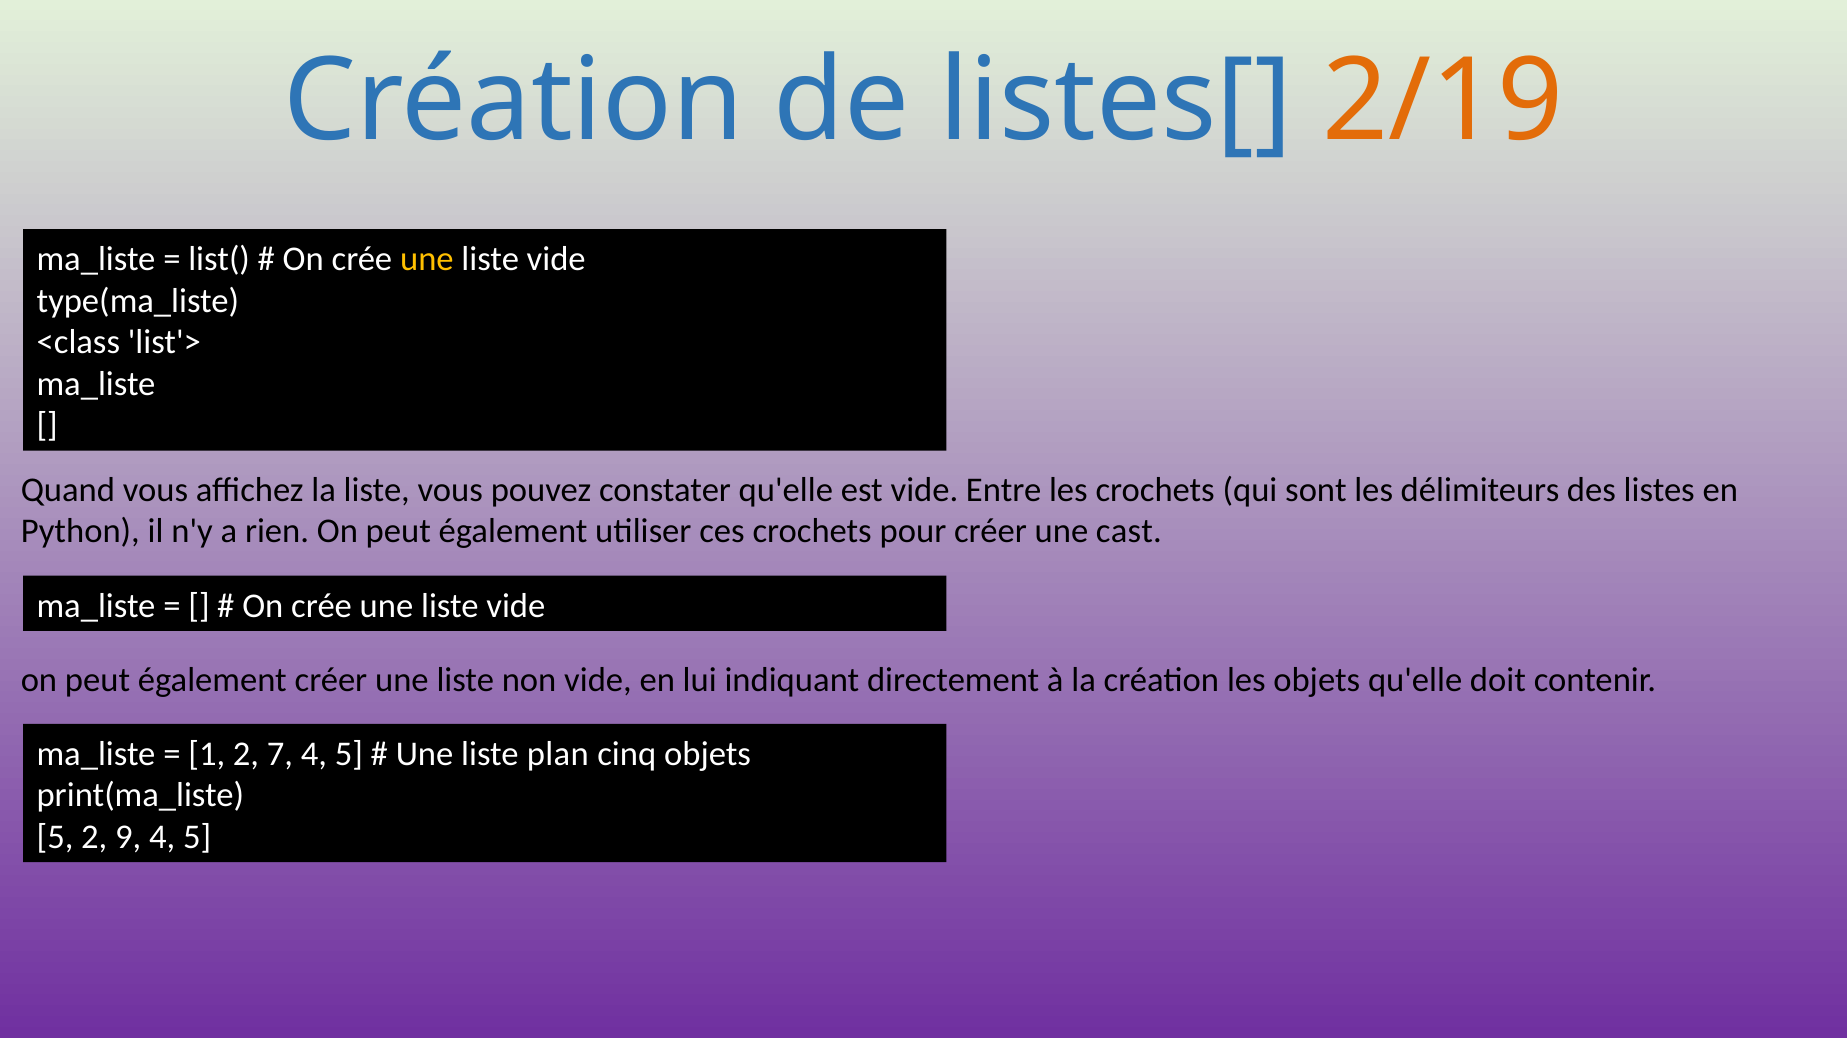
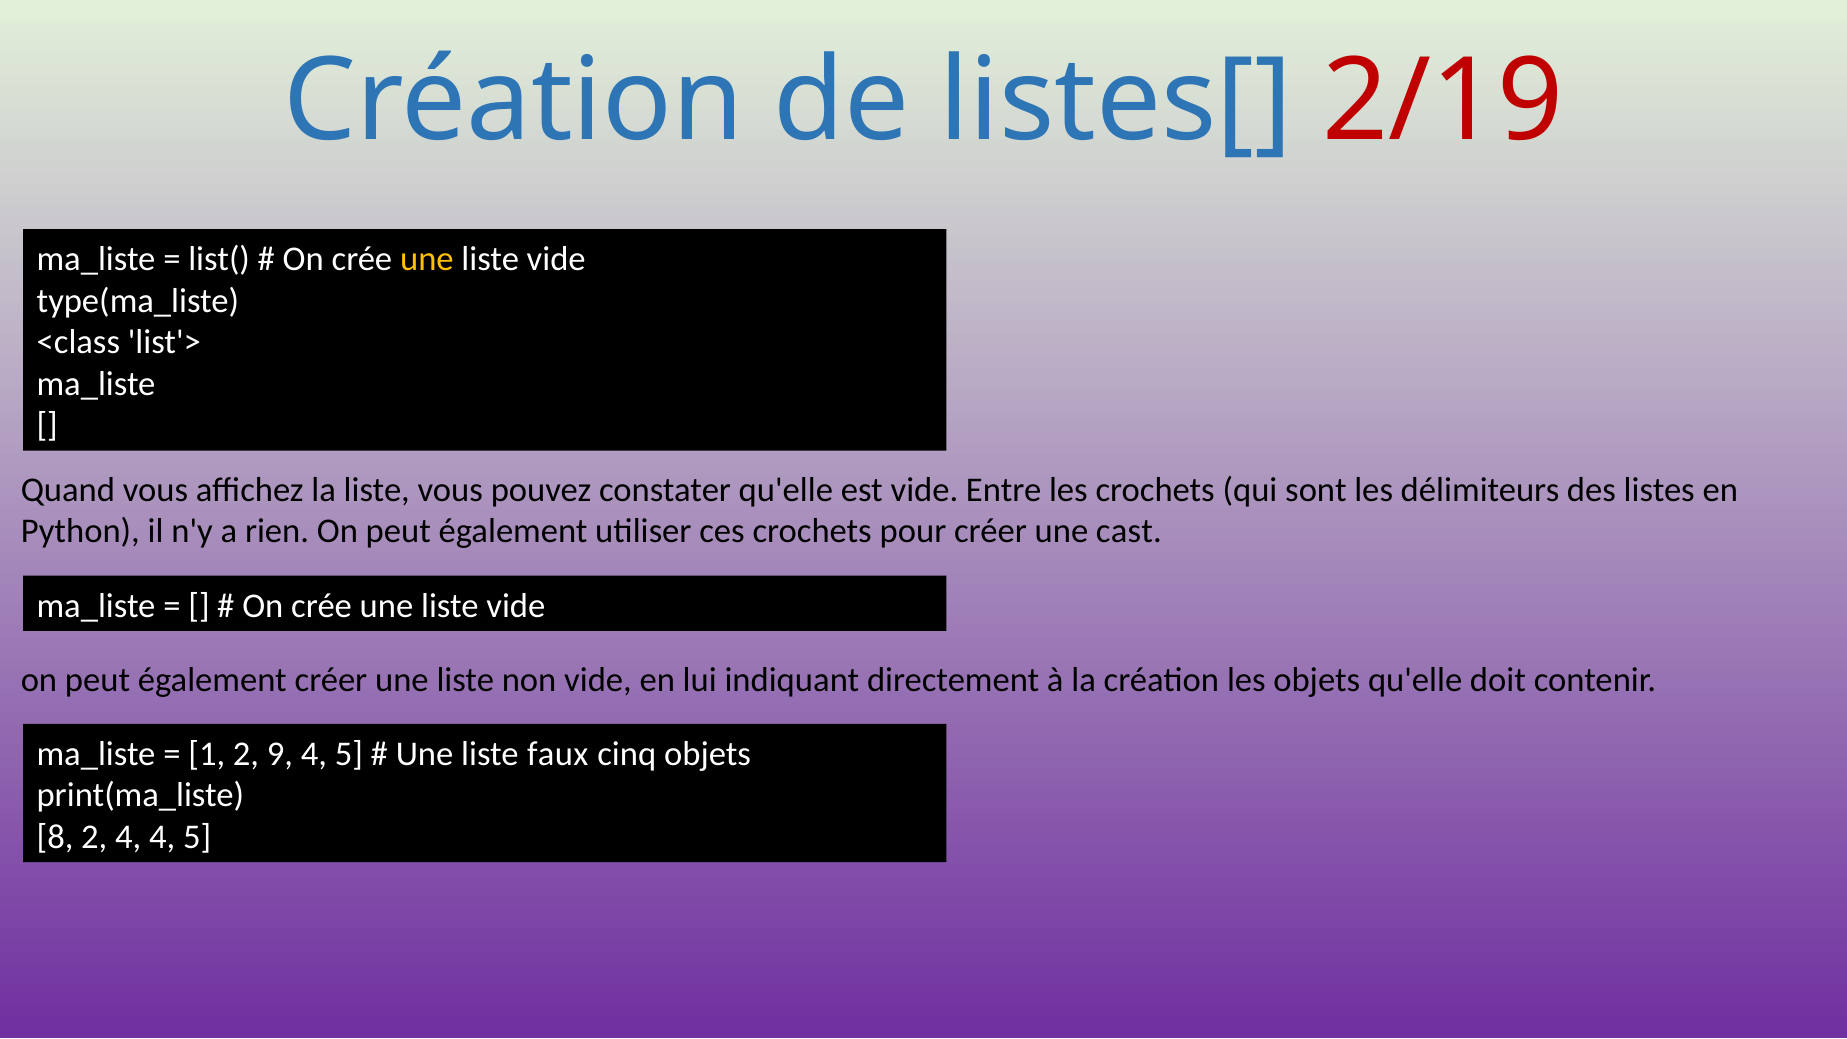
2/19 colour: orange -> red
7: 7 -> 9
plan: plan -> faux
5 at (55, 837): 5 -> 8
2 9: 9 -> 4
